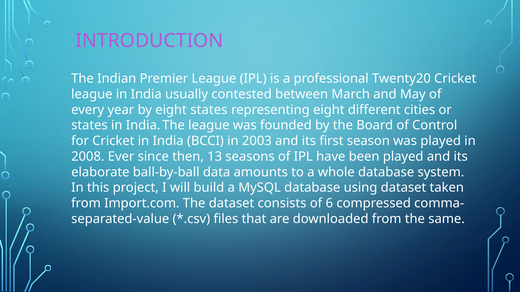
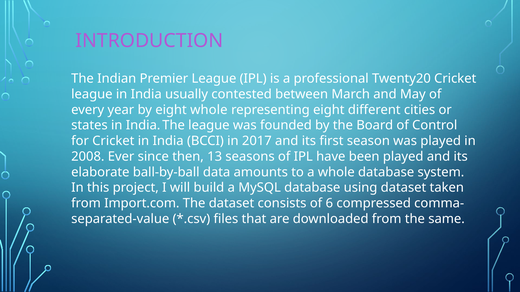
eight states: states -> whole
2003: 2003 -> 2017
